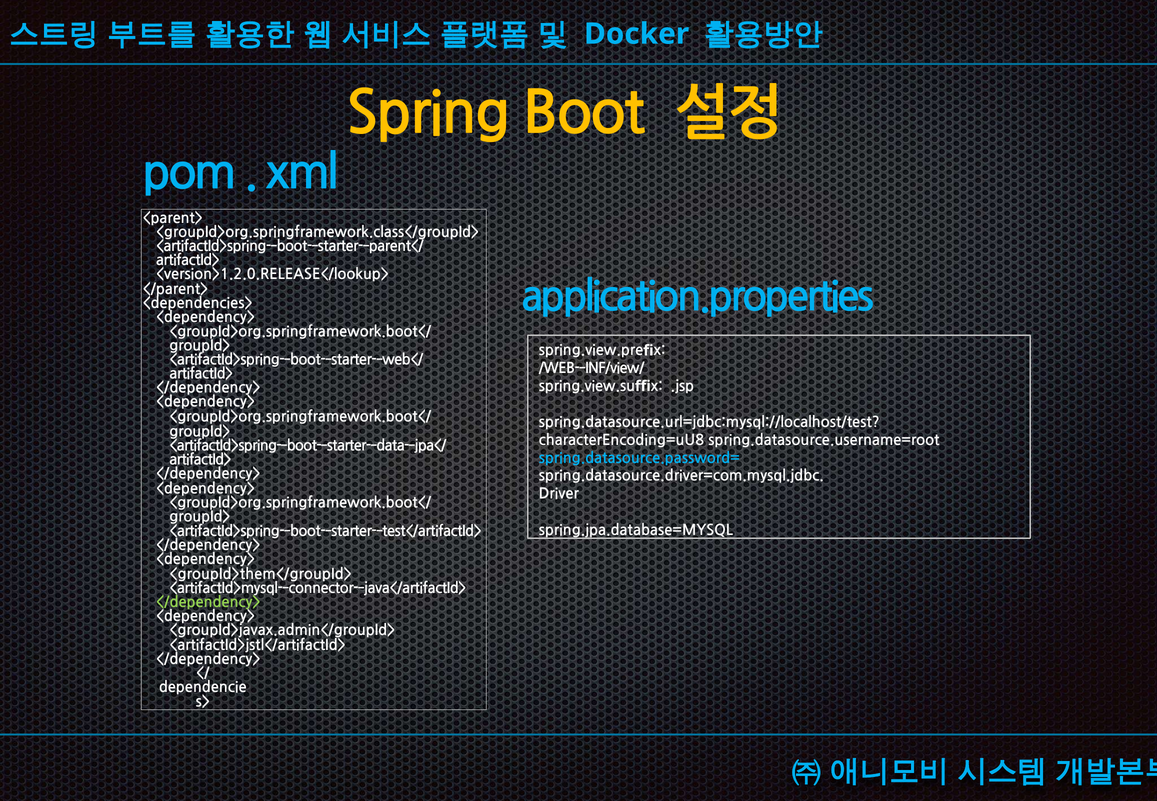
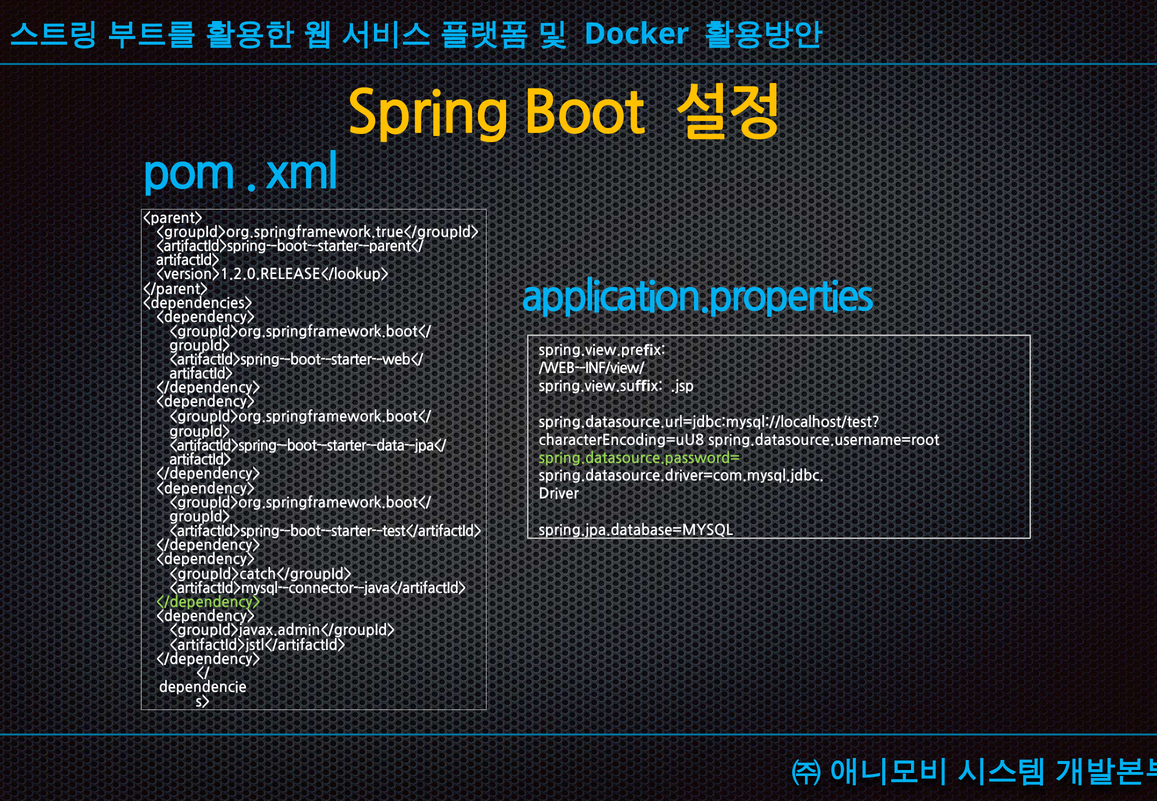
<groupId>org.springframework.class</groupId>: <groupId>org.springframework.class</groupId> -> <groupId>org.springframework.true</groupId>
spring.datasource.password= colour: light blue -> light green
<groupId>them</groupId>: <groupId>them</groupId> -> <groupId>catch</groupId>
